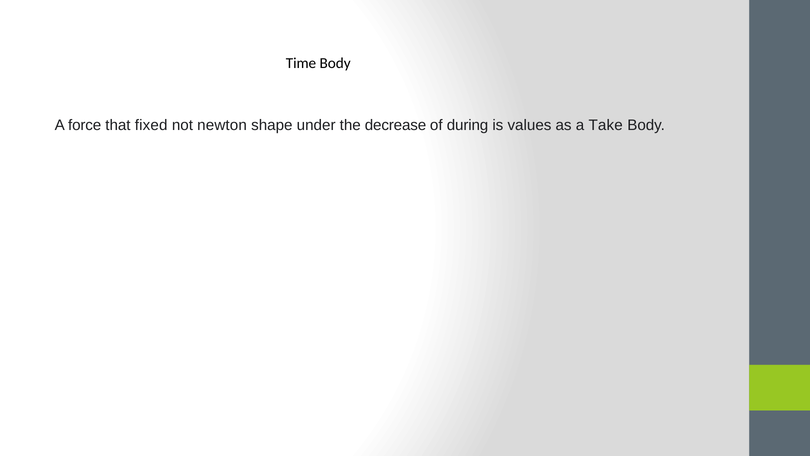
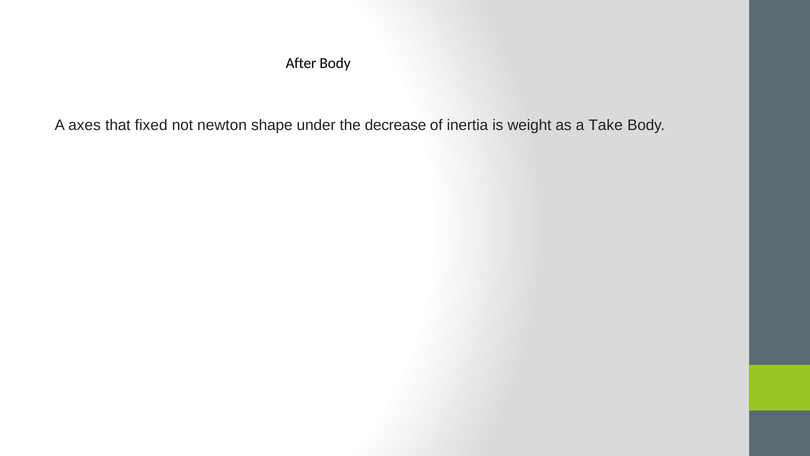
Time: Time -> After
force: force -> axes
during: during -> inertia
values: values -> weight
